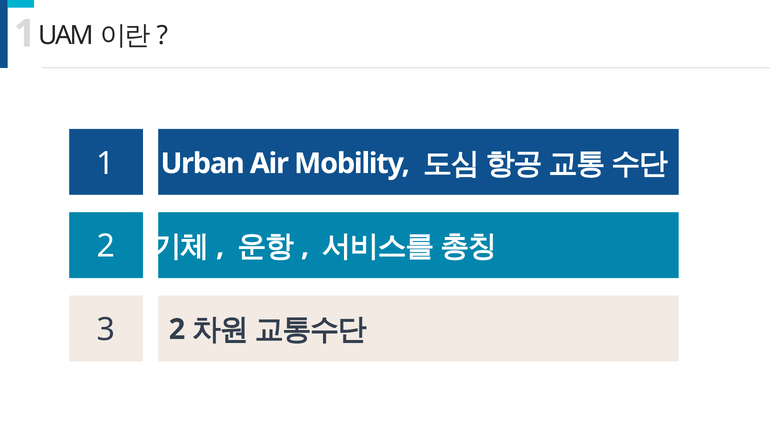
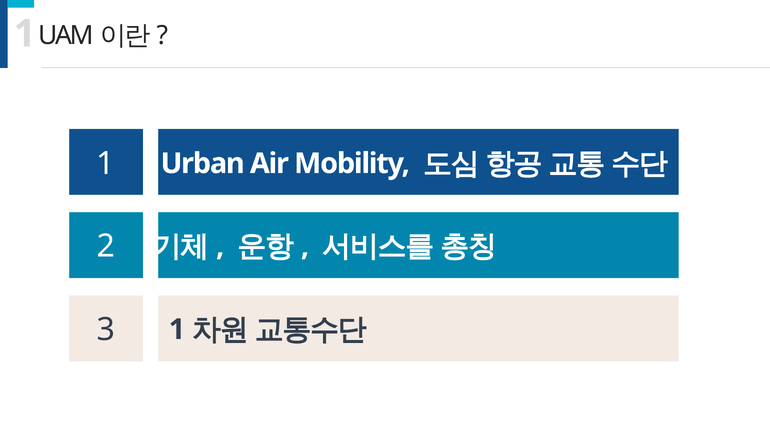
3 2: 2 -> 1
